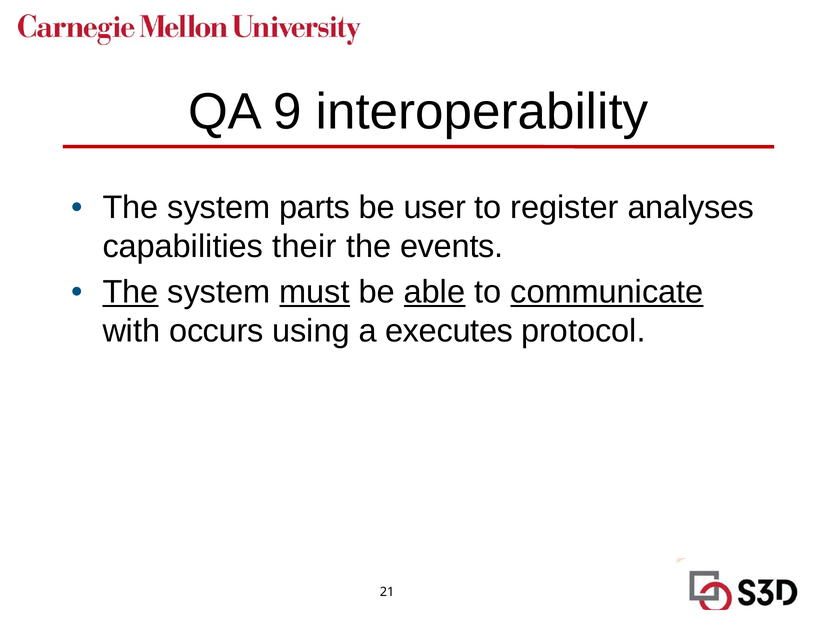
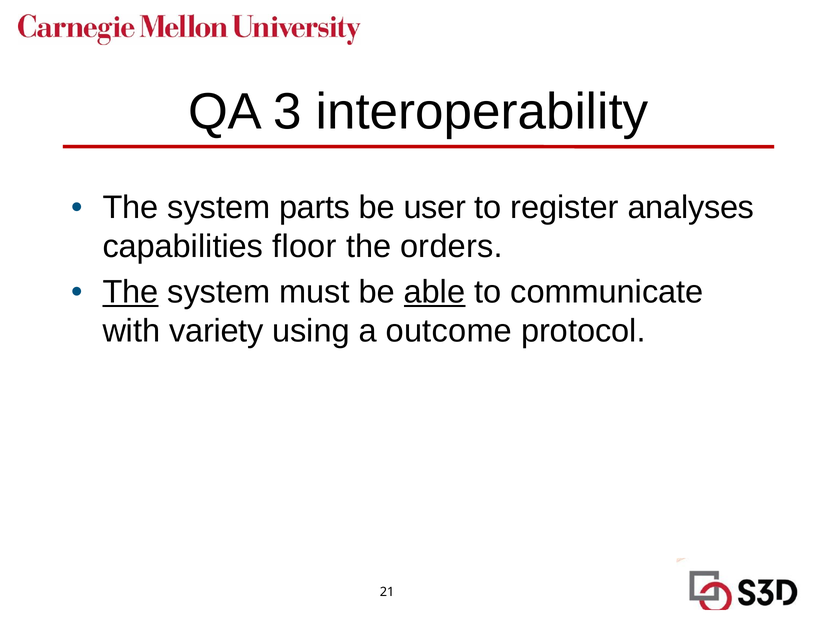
9: 9 -> 3
their: their -> floor
events: events -> orders
must underline: present -> none
communicate underline: present -> none
occurs: occurs -> variety
executes: executes -> outcome
